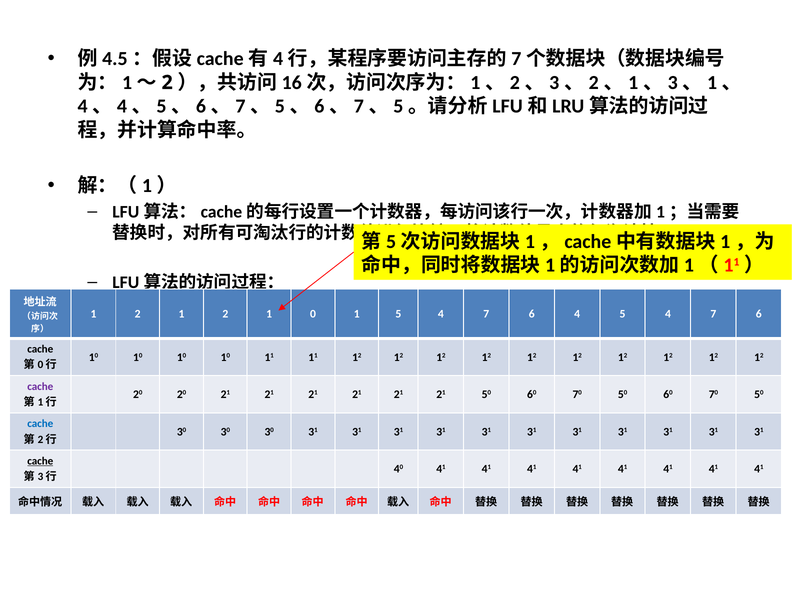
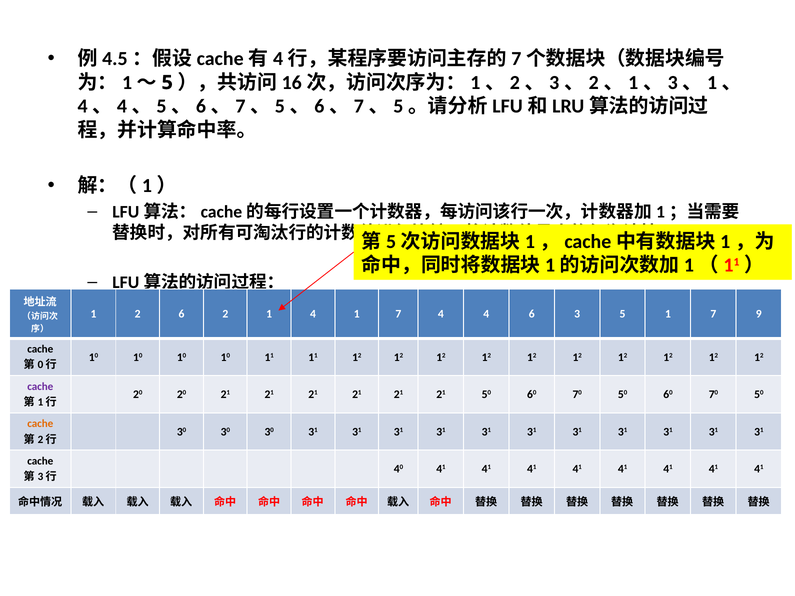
2 at (167, 83): 2 -> 5
1 at (181, 314): 1 -> 6
1 0: 0 -> 4
5 at (398, 314): 5 -> 7
7 at (486, 314): 7 -> 4
6 4: 4 -> 3
4 at (668, 314): 4 -> 1
6 at (759, 314): 6 -> 9
cache at (40, 424) colour: blue -> orange
cache at (40, 461) underline: present -> none
